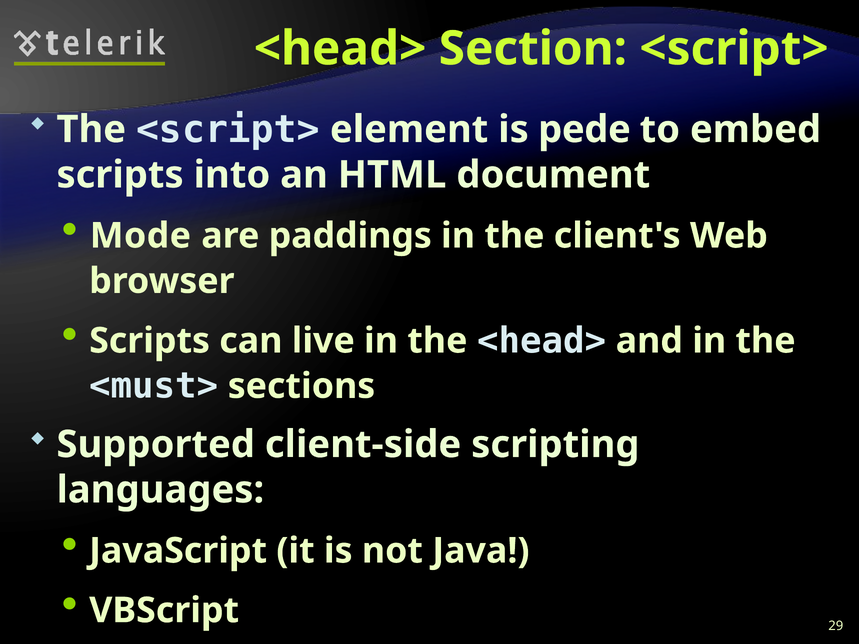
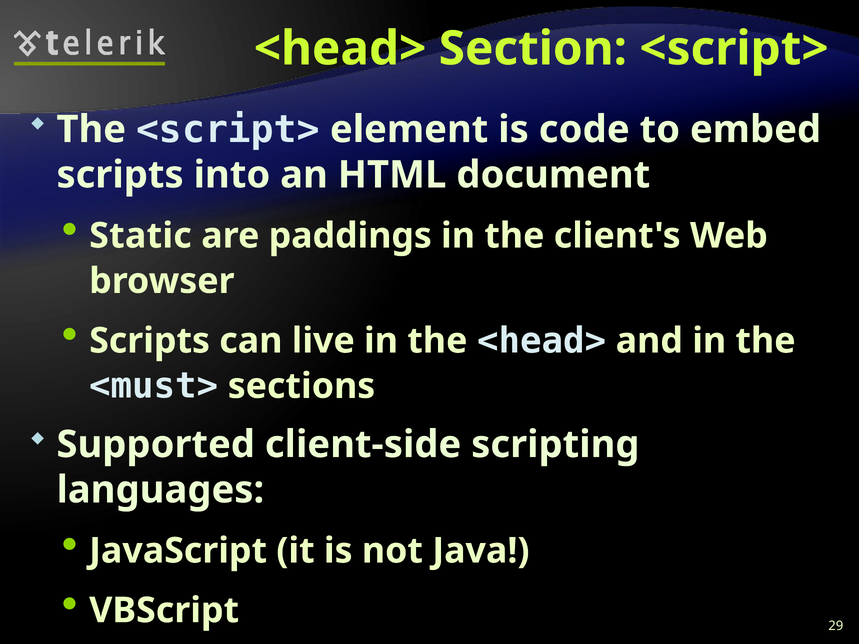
pede: pede -> code
Mode: Mode -> Static
